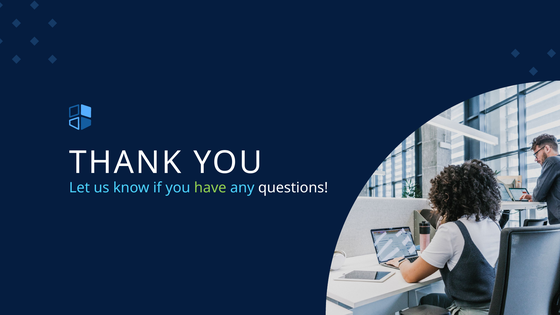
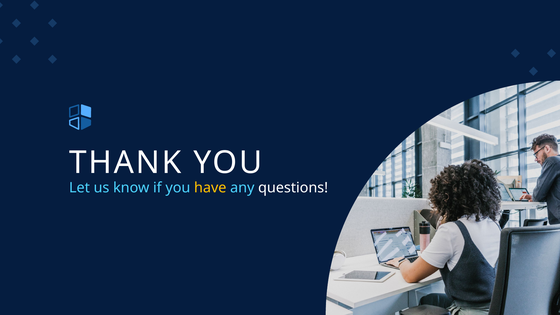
have colour: light green -> yellow
